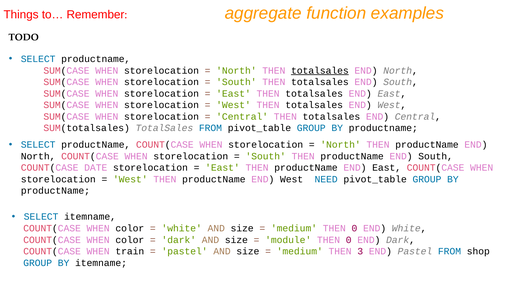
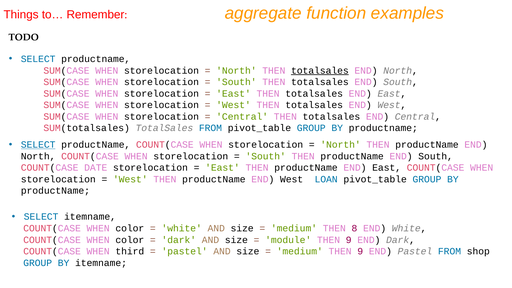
SELECT at (38, 145) underline: none -> present
NEED: NEED -> LOAN
medium THEN 0: 0 -> 8
0 at (349, 240): 0 -> 9
train: train -> third
medium THEN 3: 3 -> 9
